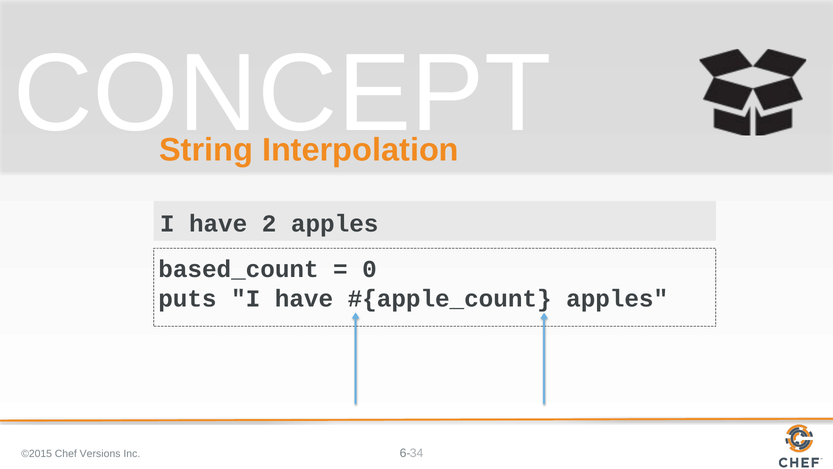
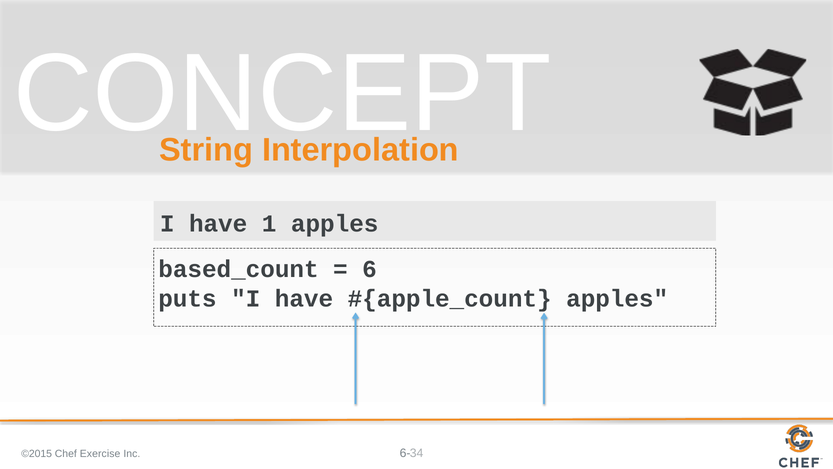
2: 2 -> 1
0: 0 -> 6
Versions: Versions -> Exercise
